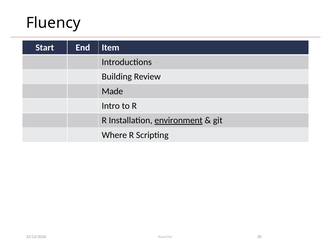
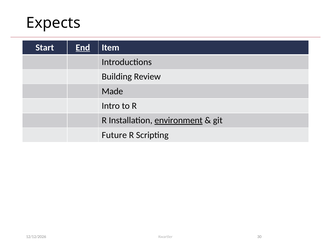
Fluency: Fluency -> Expects
End underline: none -> present
Where: Where -> Future
